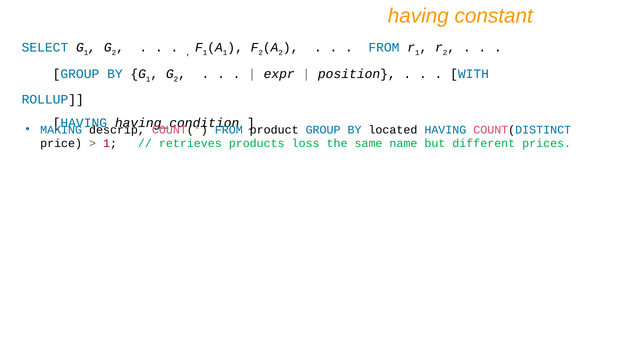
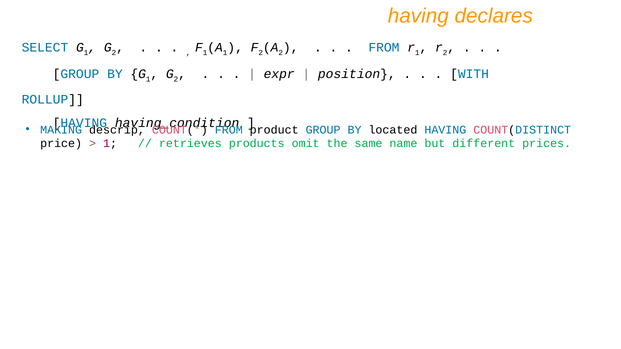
constant: constant -> declares
loss: loss -> omit
